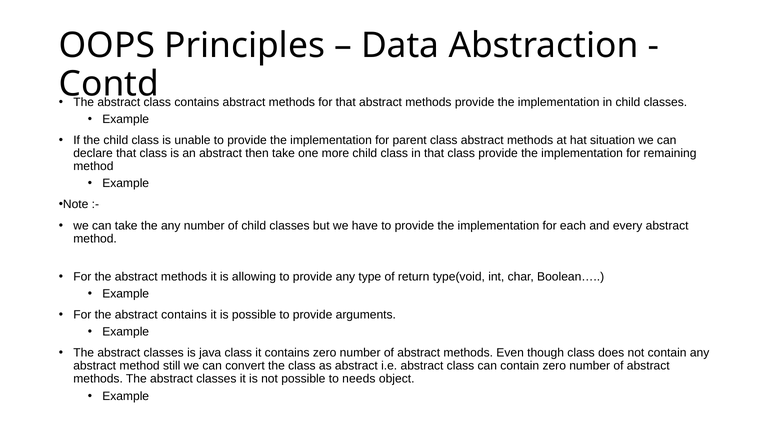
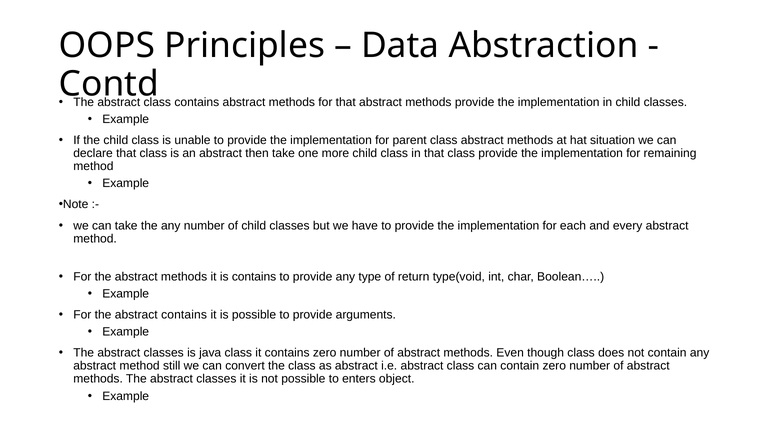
is allowing: allowing -> contains
needs: needs -> enters
